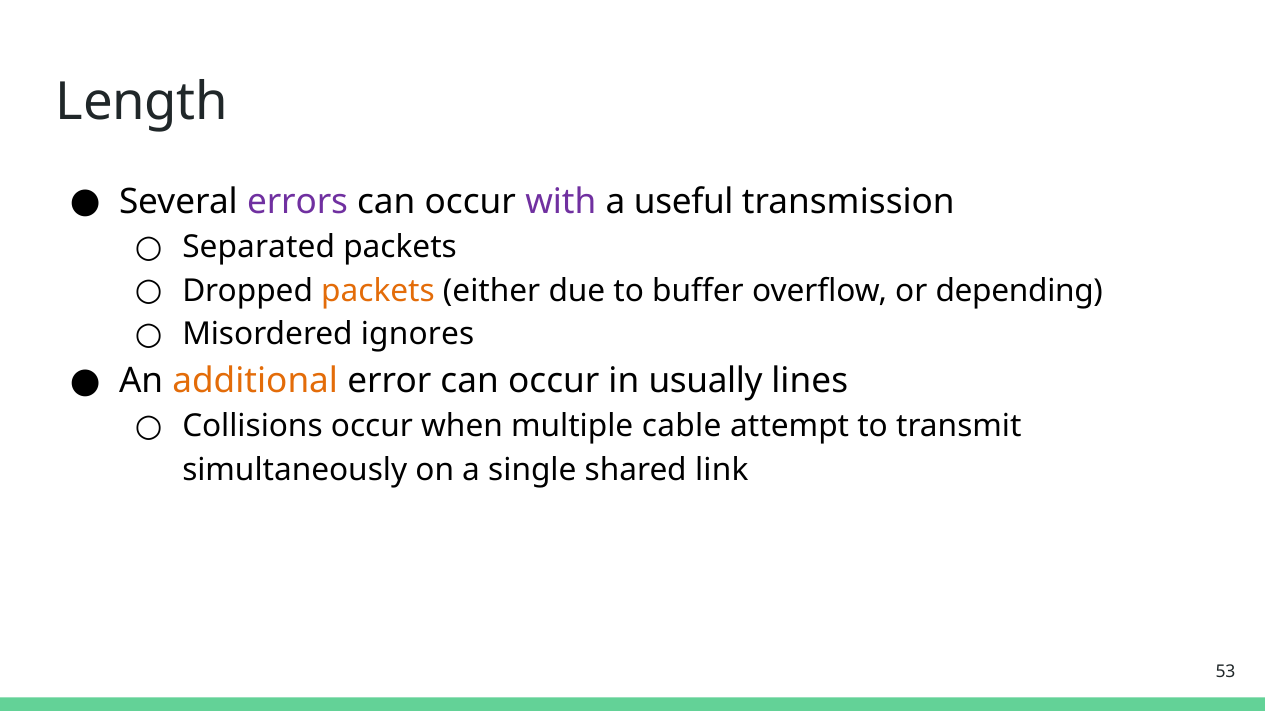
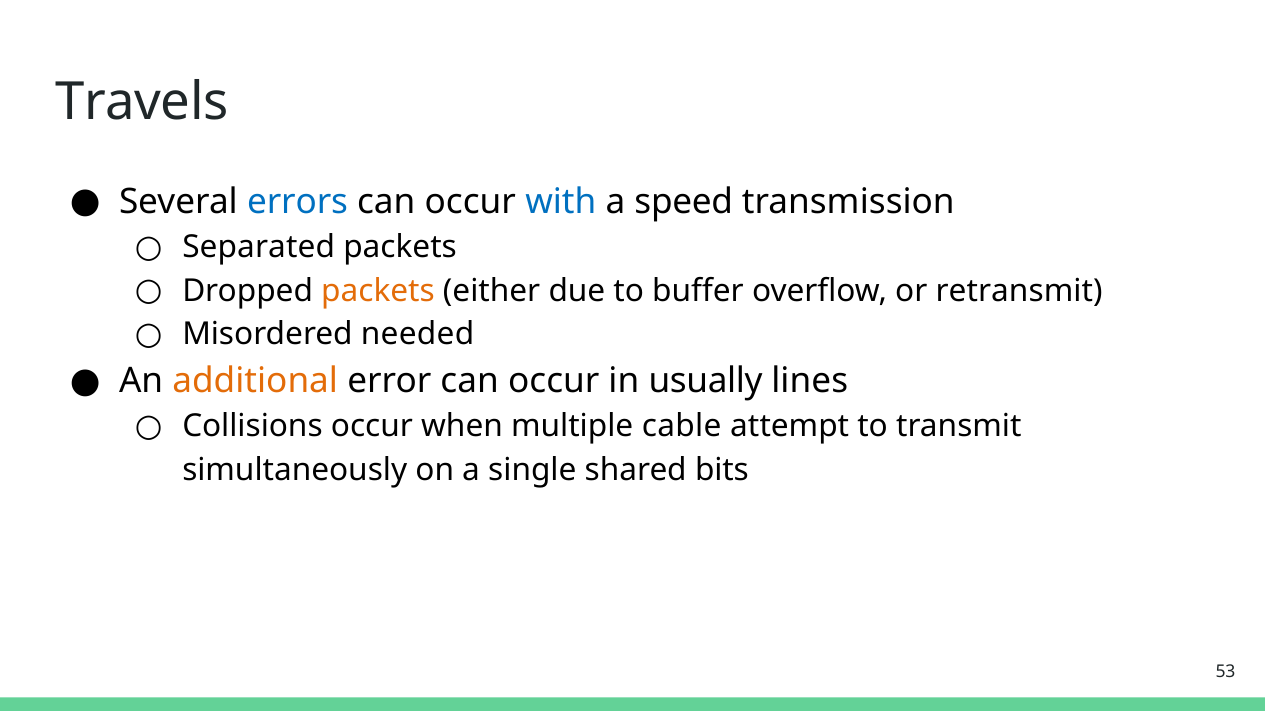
Length: Length -> Travels
errors colour: purple -> blue
with colour: purple -> blue
useful: useful -> speed
depending: depending -> retransmit
ignores: ignores -> needed
link: link -> bits
